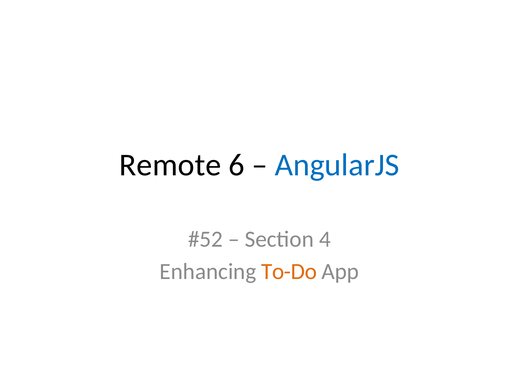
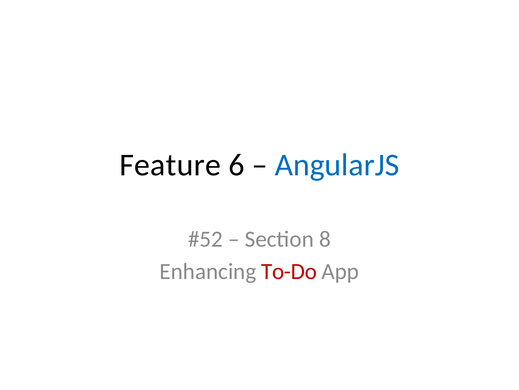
Remote: Remote -> Feature
4: 4 -> 8
To-Do colour: orange -> red
